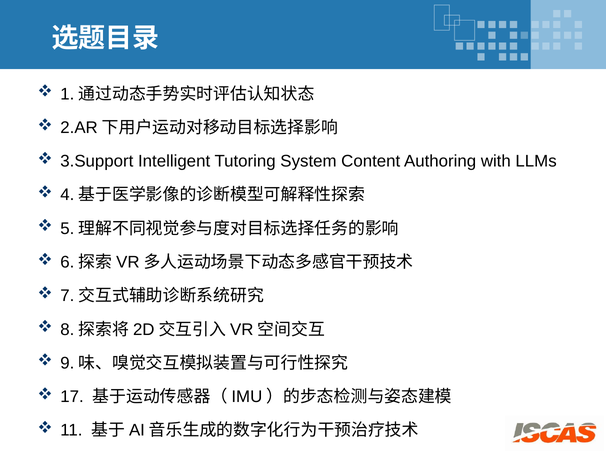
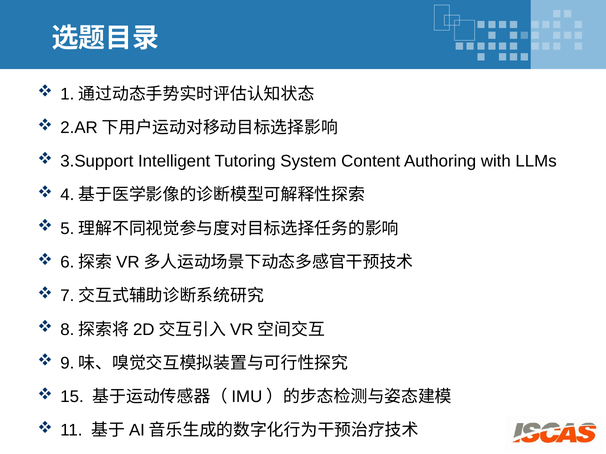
17: 17 -> 15
